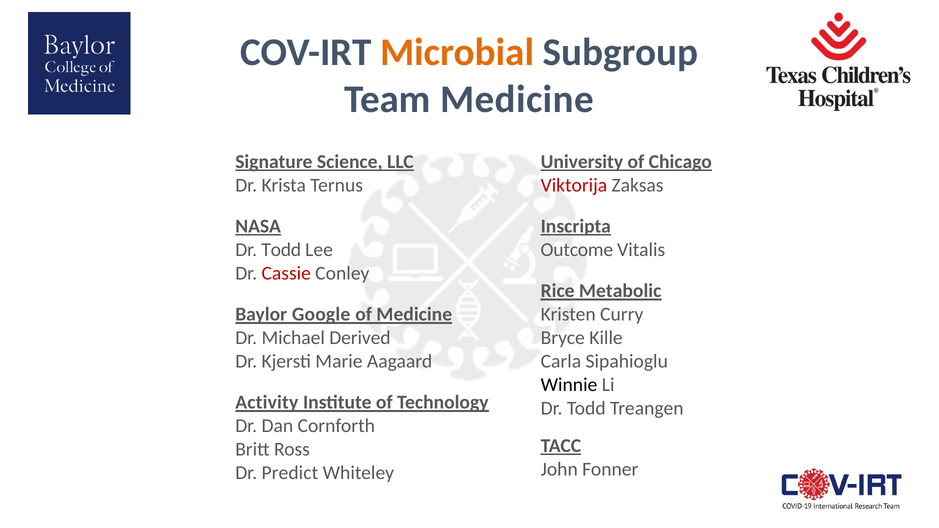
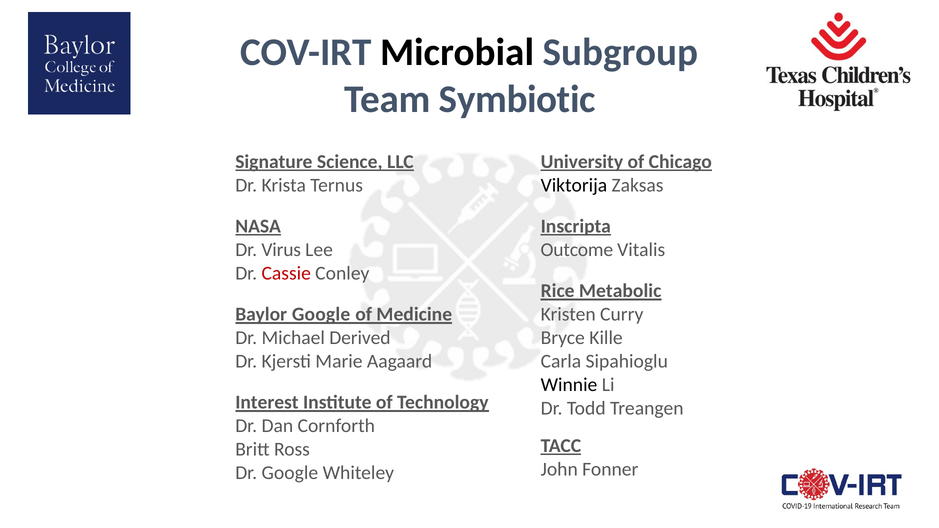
Microbial colour: orange -> black
Team Medicine: Medicine -> Symbiotic
Viktorija colour: red -> black
Todd at (281, 250): Todd -> Virus
Activity: Activity -> Interest
Dr Predict: Predict -> Google
